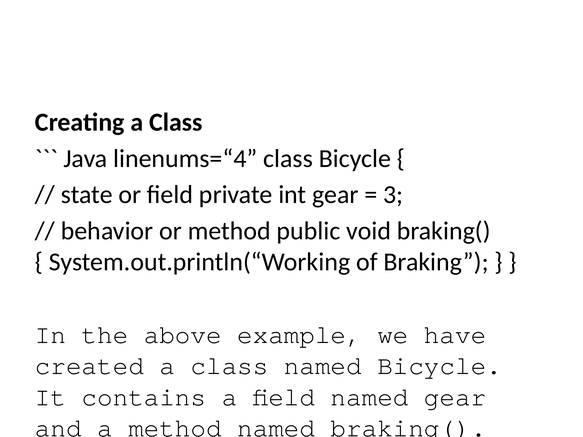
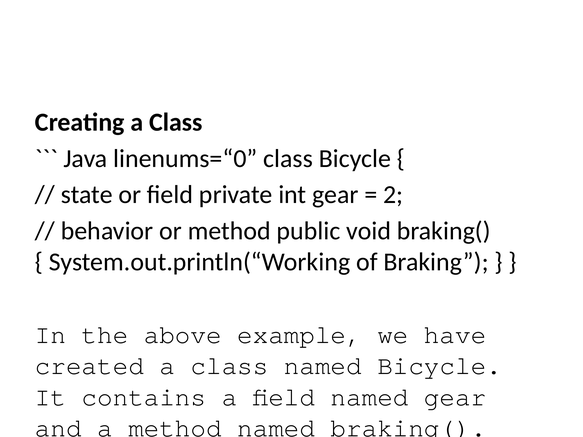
linenums=“4: linenums=“4 -> linenums=“0
3: 3 -> 2
